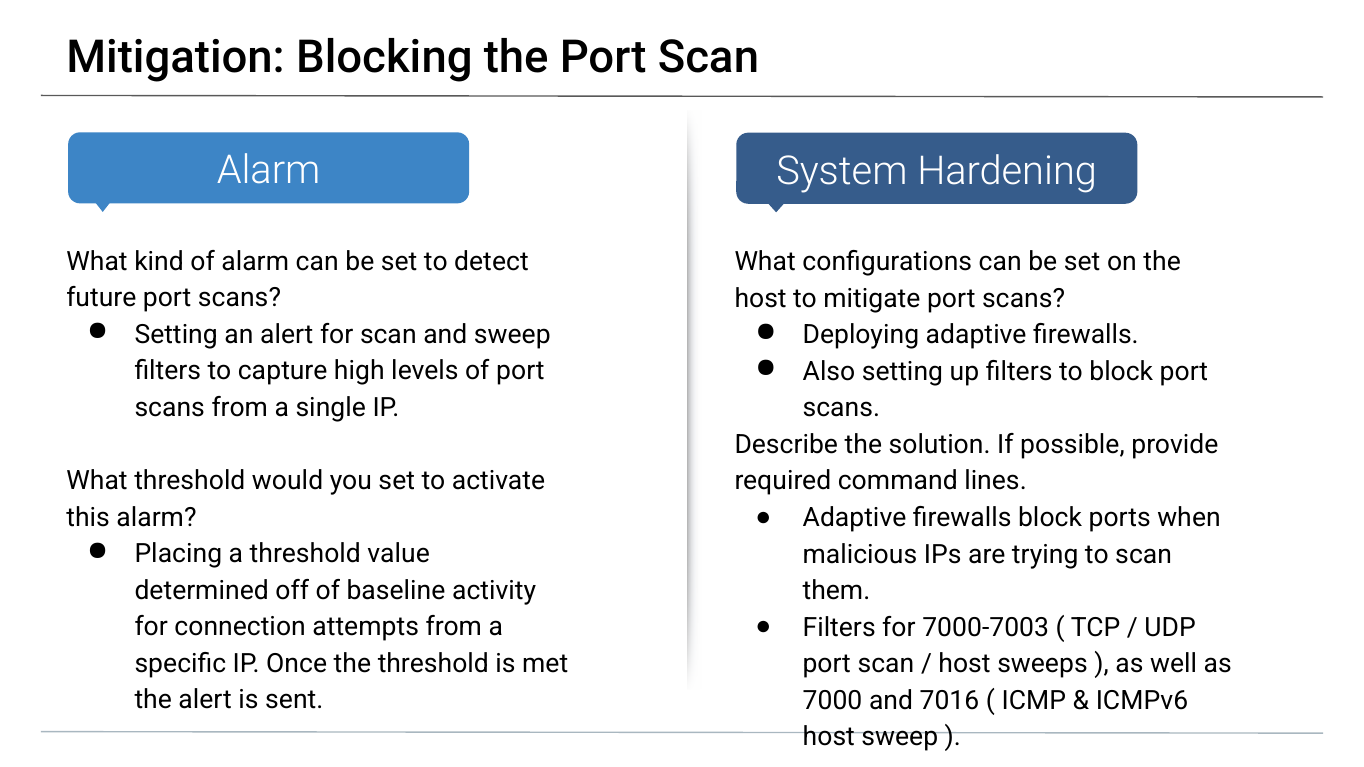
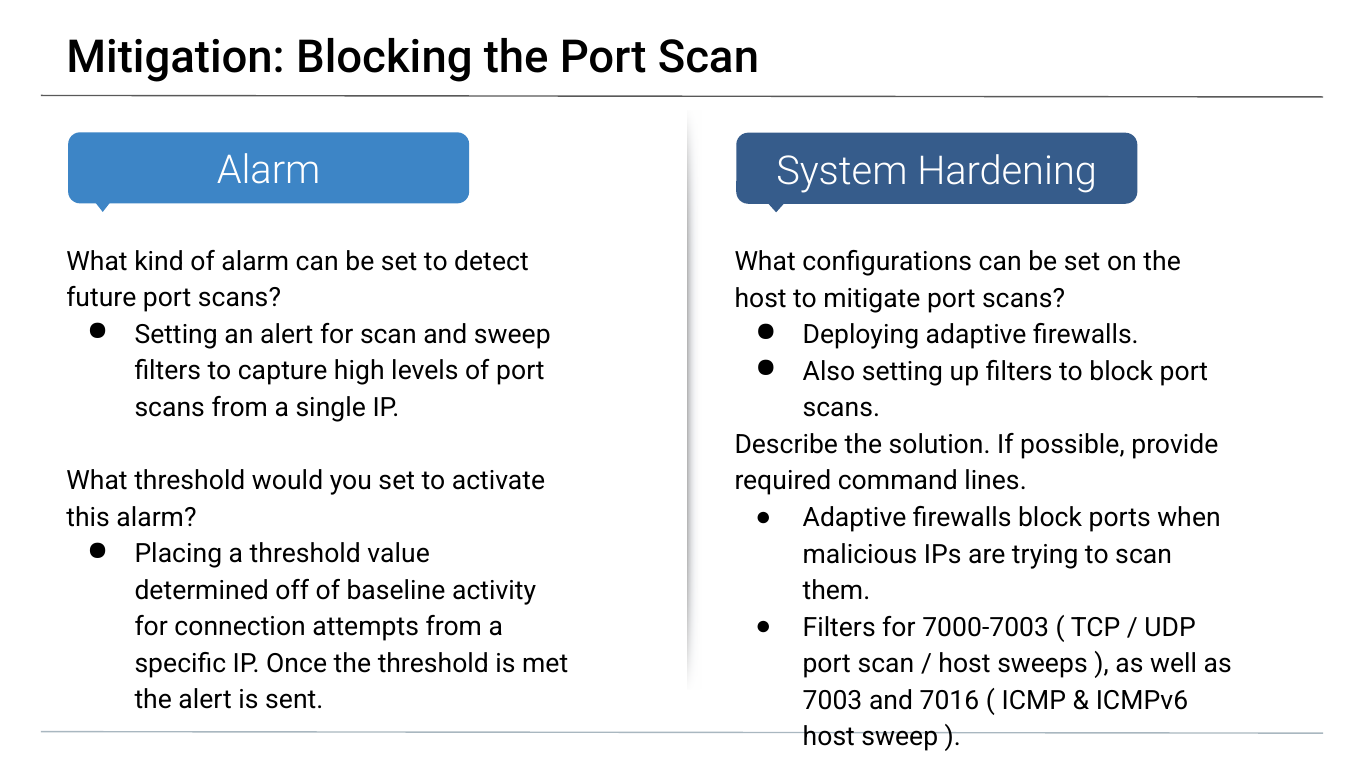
7000: 7000 -> 7003
